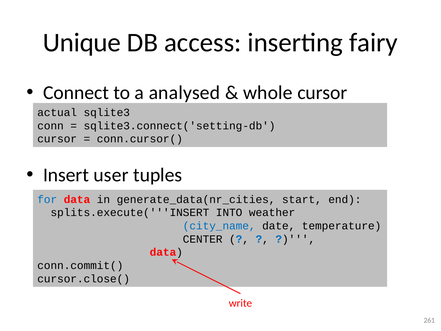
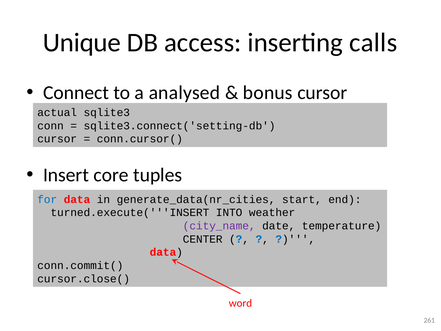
fairy: fairy -> calls
whole: whole -> bonus
user: user -> core
splits.execute('''INSERT: splits.execute('''INSERT -> turned.execute('''INSERT
city_name colour: blue -> purple
write: write -> word
